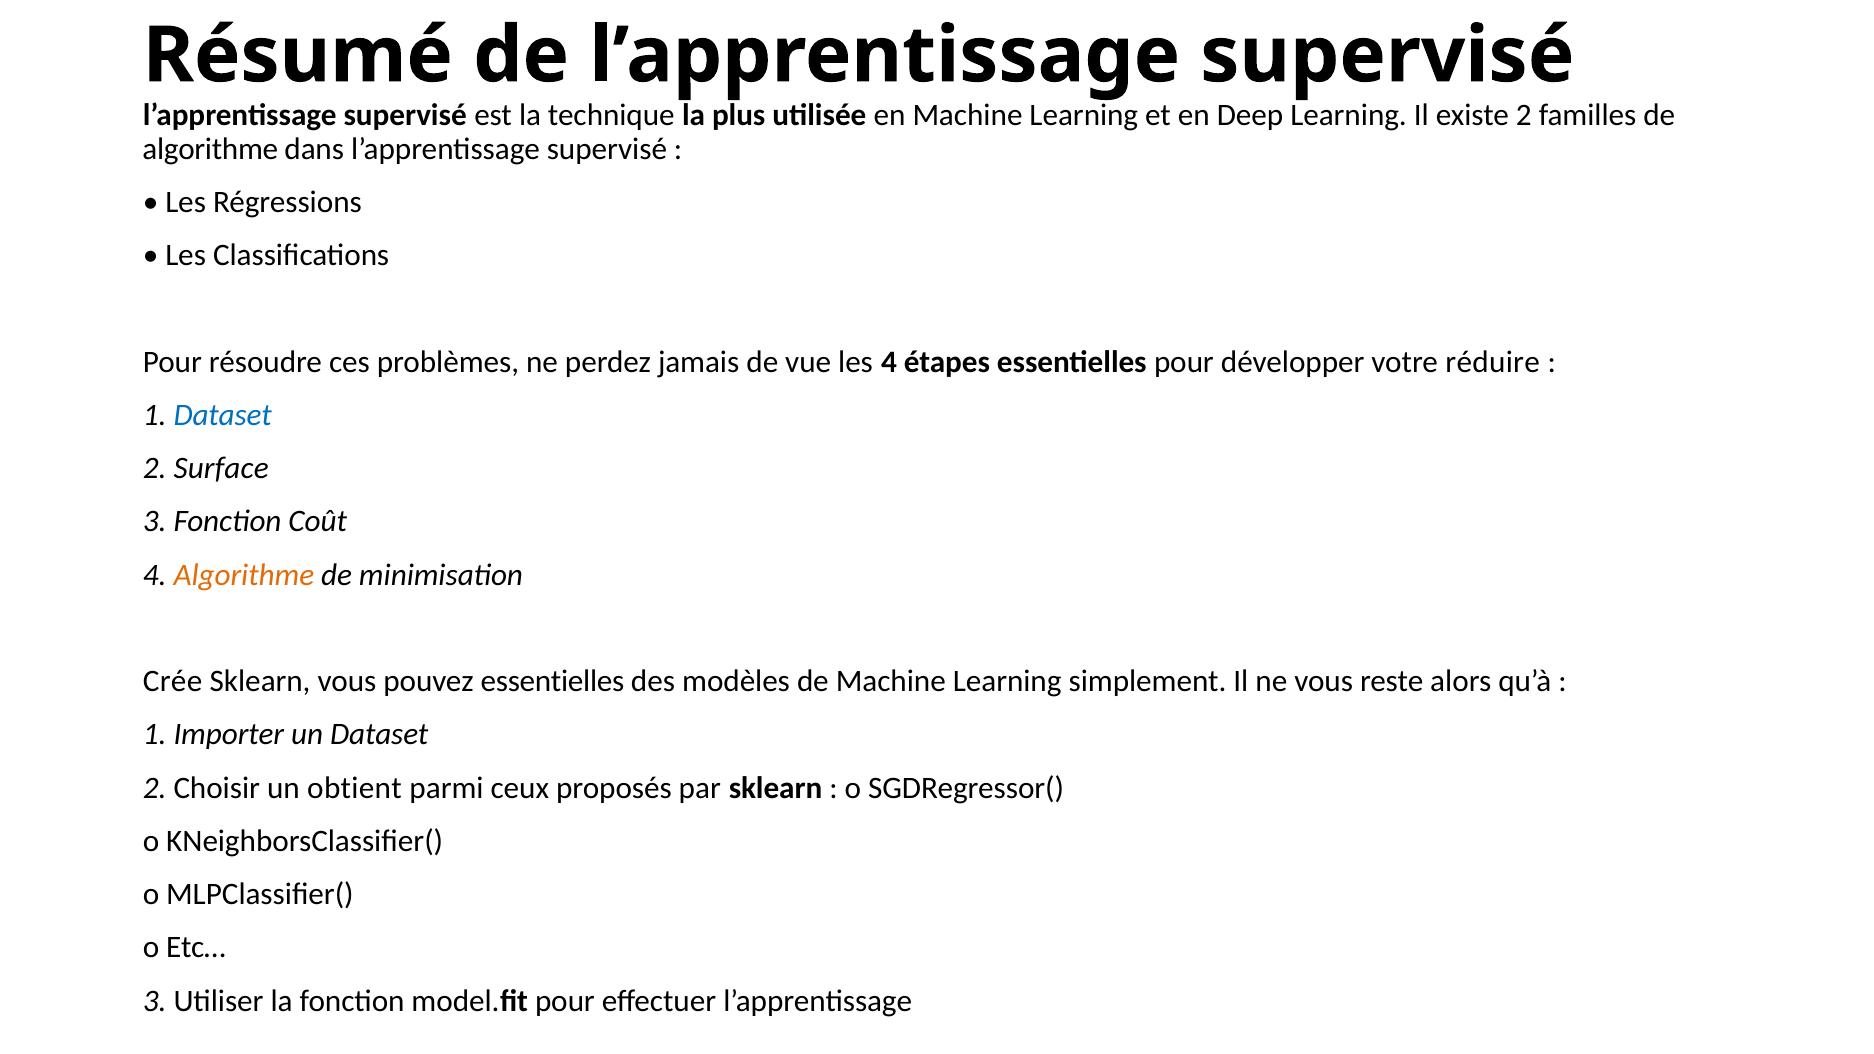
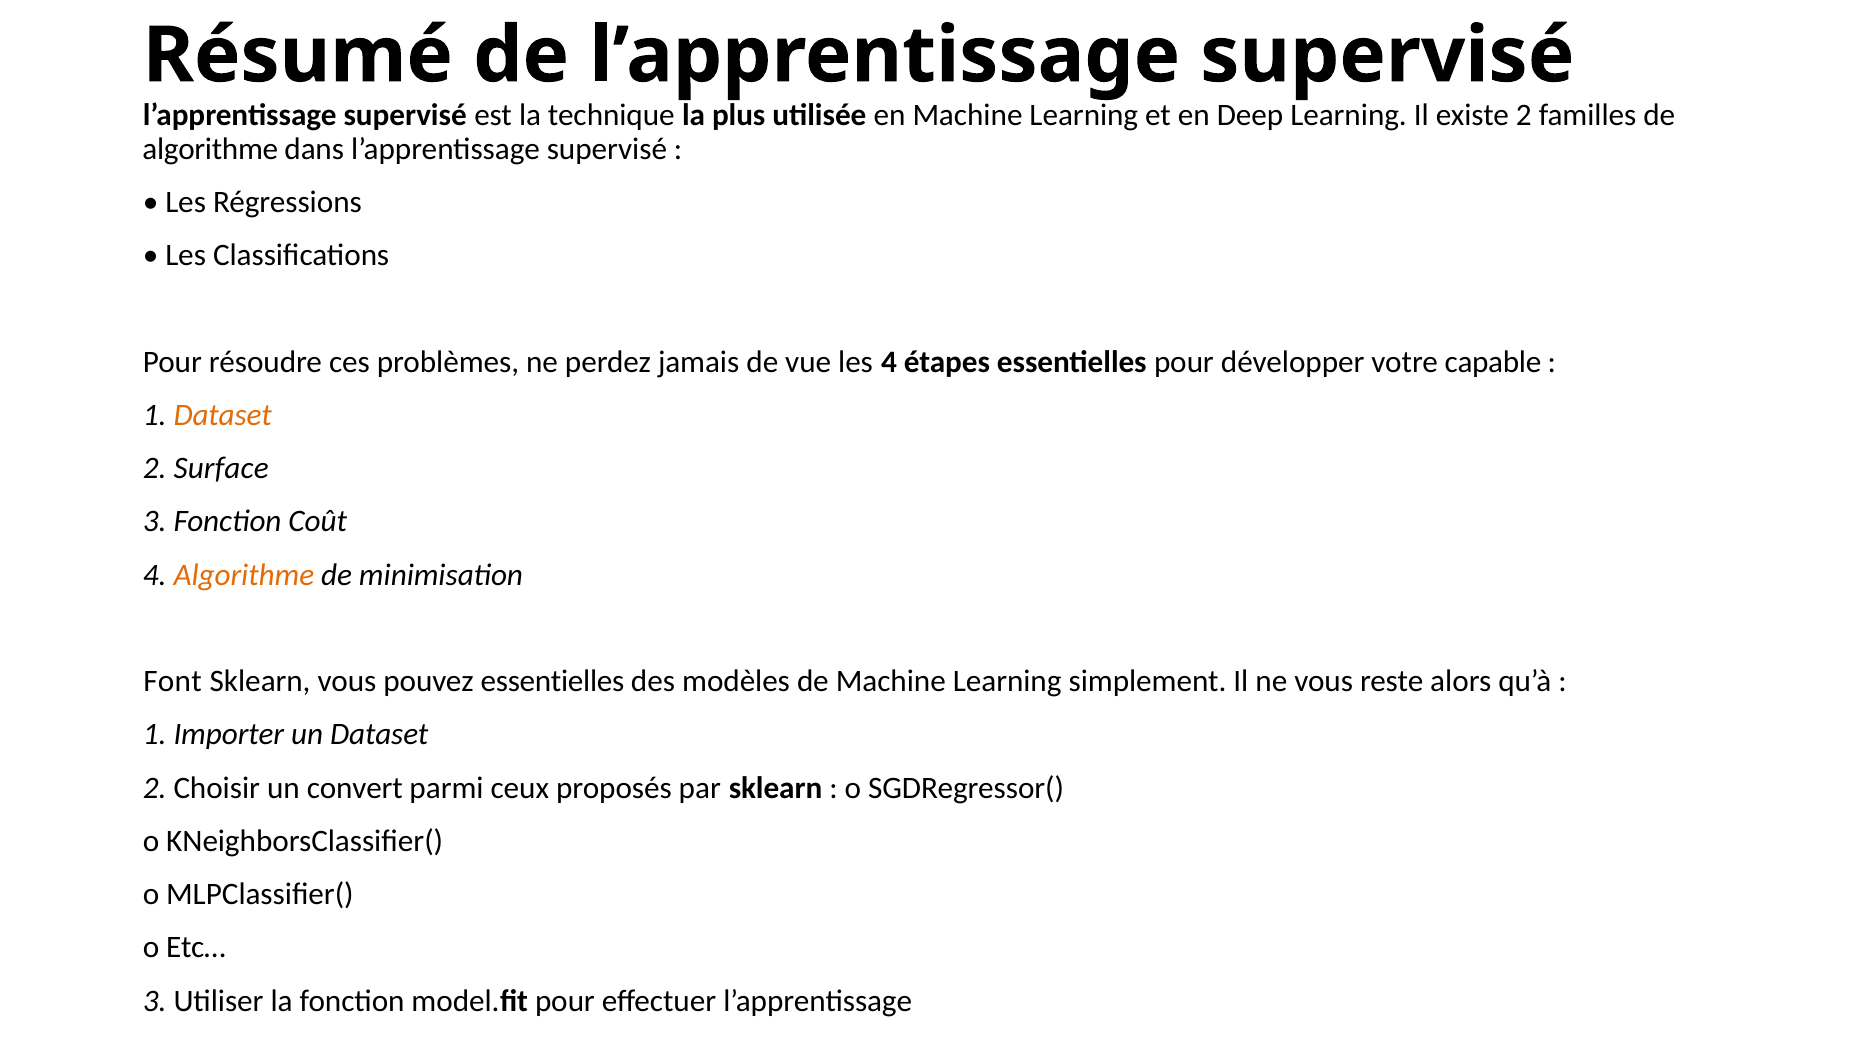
réduire: réduire -> capable
Dataset at (223, 415) colour: blue -> orange
Crée: Crée -> Font
obtient: obtient -> convert
